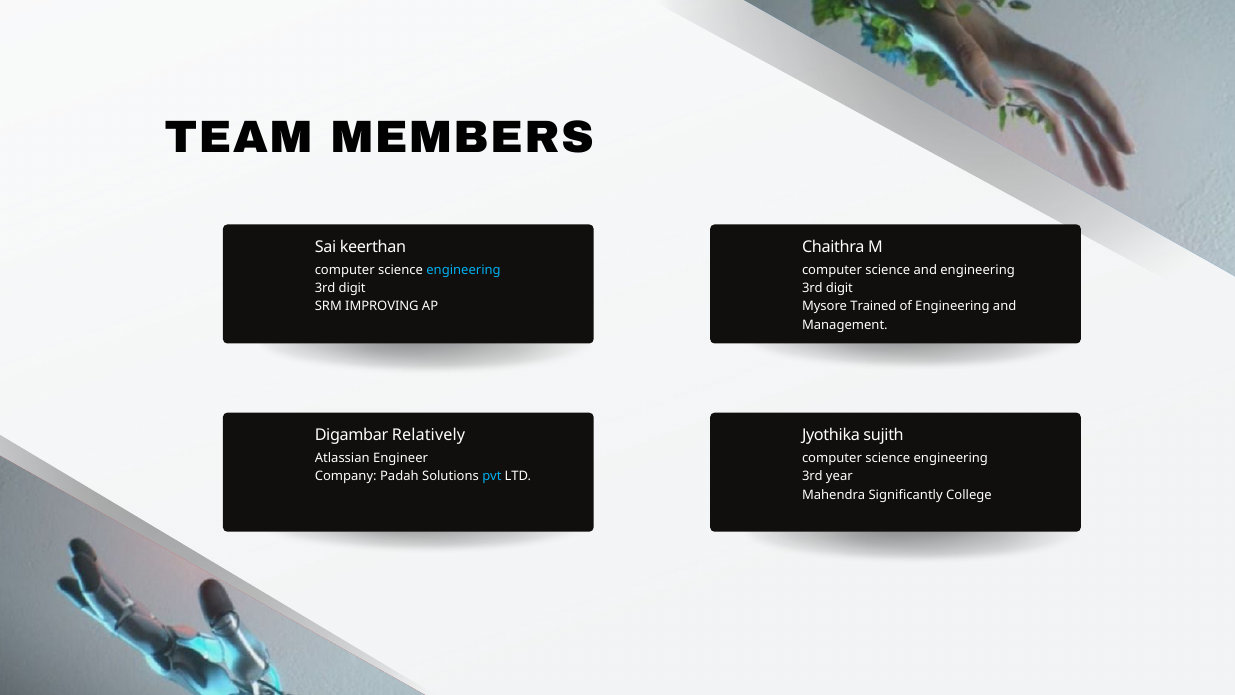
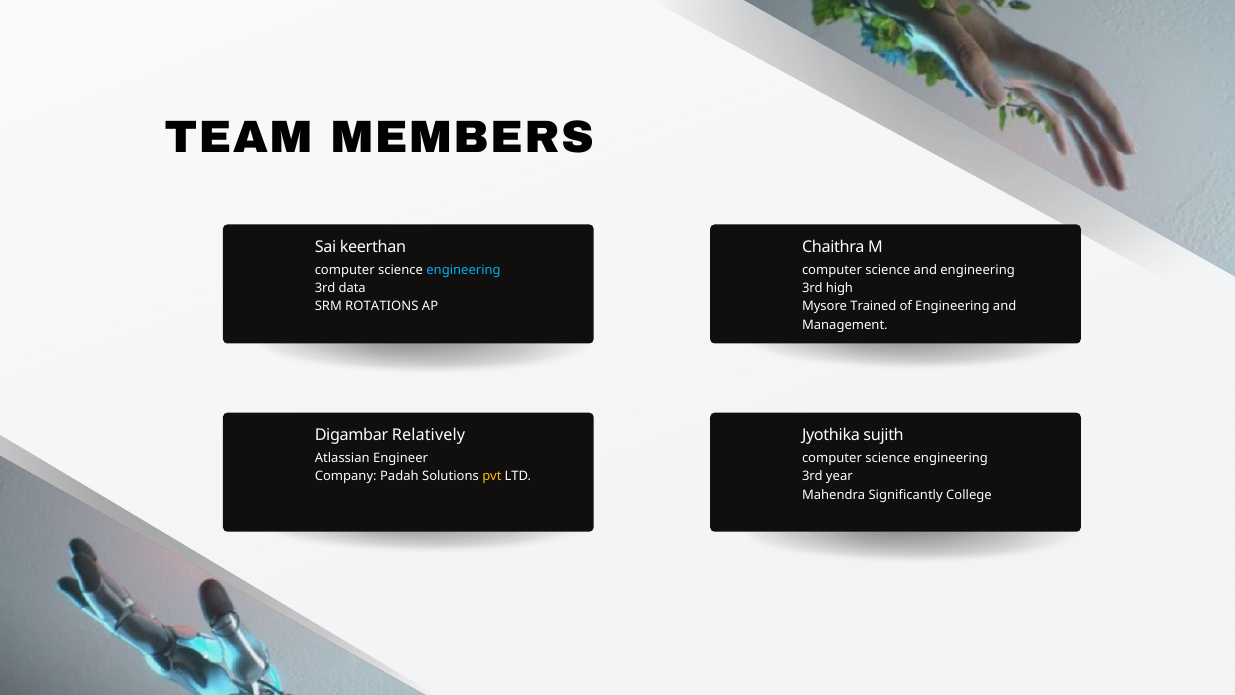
digit at (352, 288): digit -> data
digit at (839, 288): digit -> high
IMPROVING: IMPROVING -> ROTATIONS
pvt colour: light blue -> yellow
